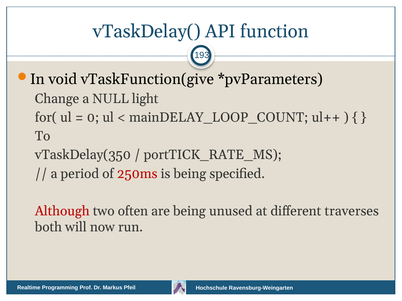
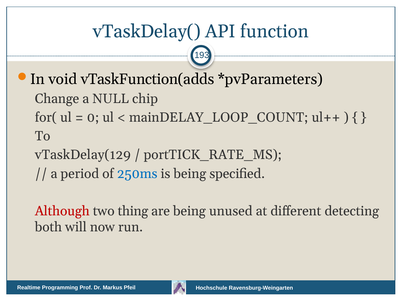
vTaskFunction(give: vTaskFunction(give -> vTaskFunction(adds
light: light -> chip
vTaskDelay(350: vTaskDelay(350 -> vTaskDelay(129
250ms colour: red -> blue
often: often -> thing
traverses: traverses -> detecting
